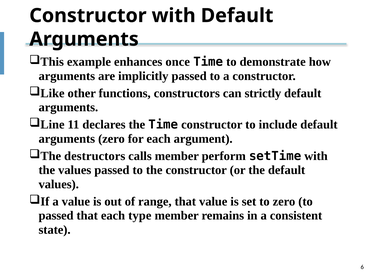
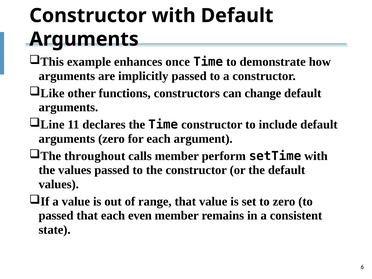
strictly: strictly -> change
destructors: destructors -> throughout
type: type -> even
